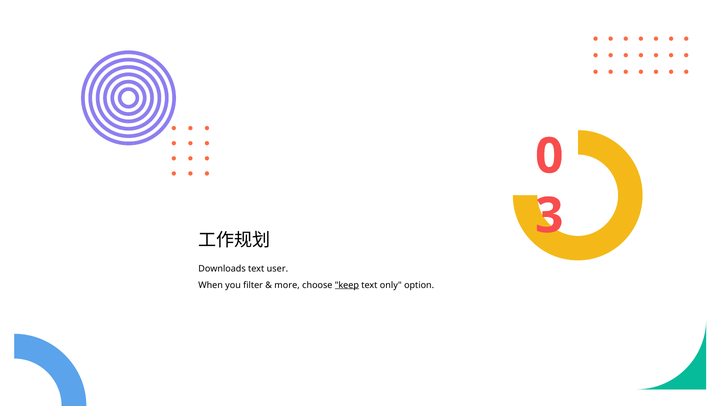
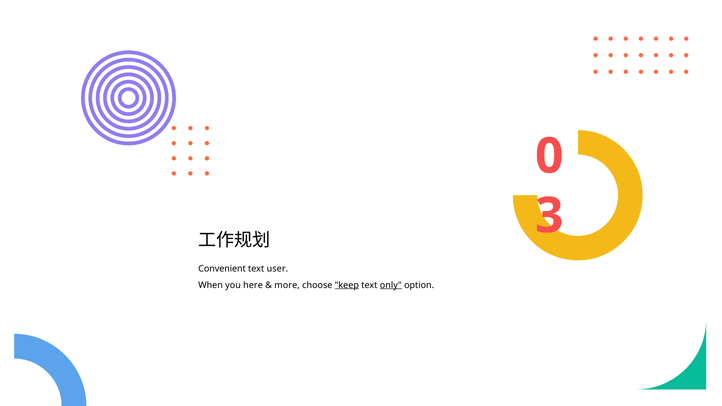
Downloads: Downloads -> Convenient
filter: filter -> here
only underline: none -> present
